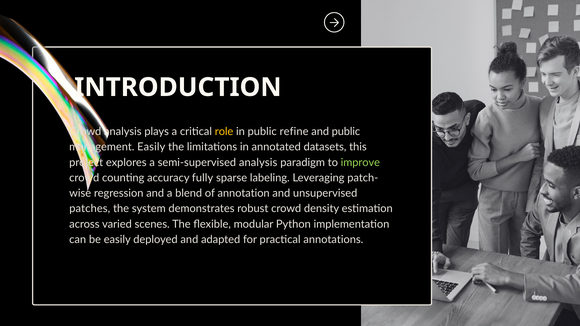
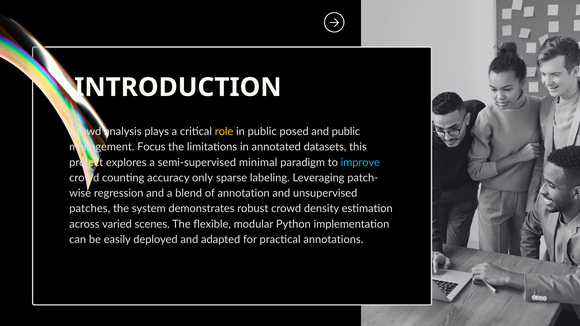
refine: refine -> posed
management Easily: Easily -> Focus
semi-supervised analysis: analysis -> minimal
improve colour: light green -> light blue
fully: fully -> only
